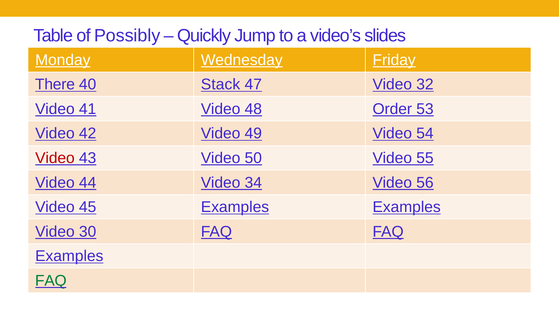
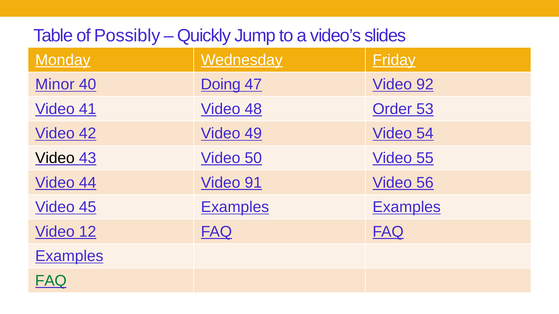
There: There -> Minor
Stack: Stack -> Doing
32: 32 -> 92
Video at (55, 158) colour: red -> black
34: 34 -> 91
30: 30 -> 12
